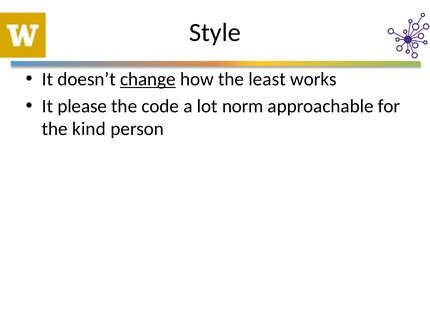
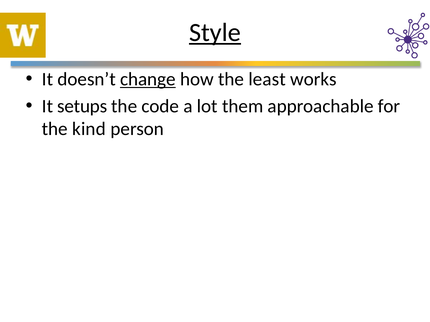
Style underline: none -> present
please: please -> setups
norm: norm -> them
